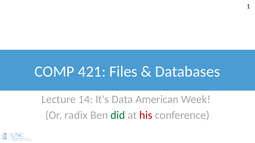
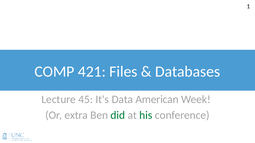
14: 14 -> 45
radix: radix -> extra
his colour: red -> green
